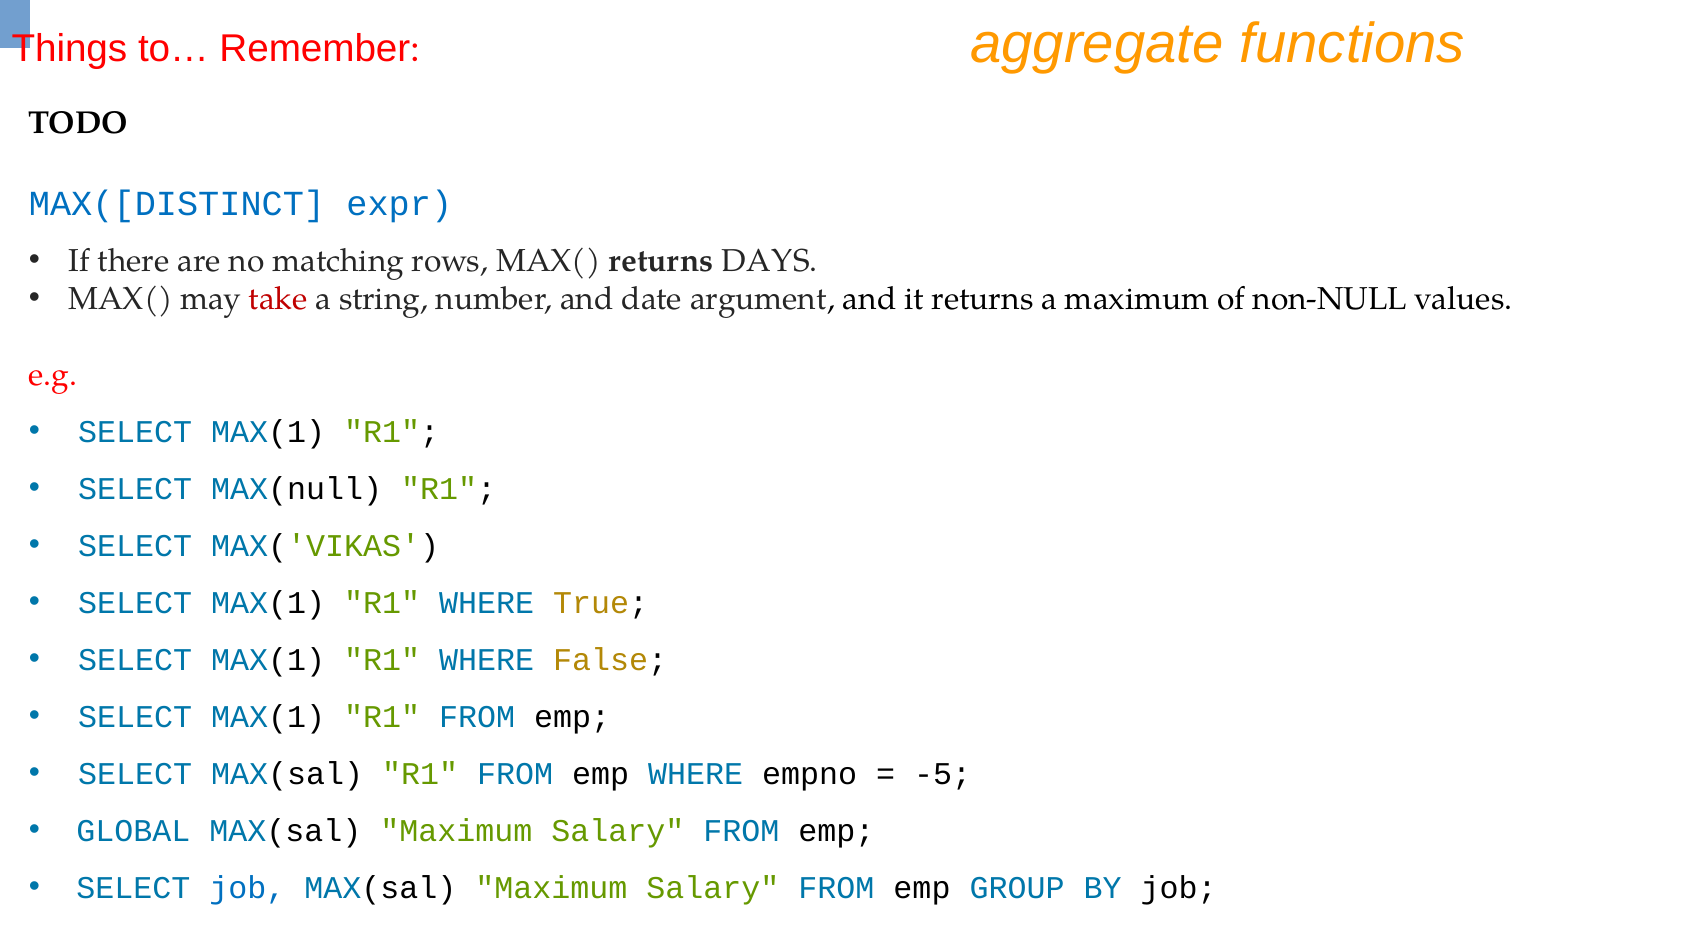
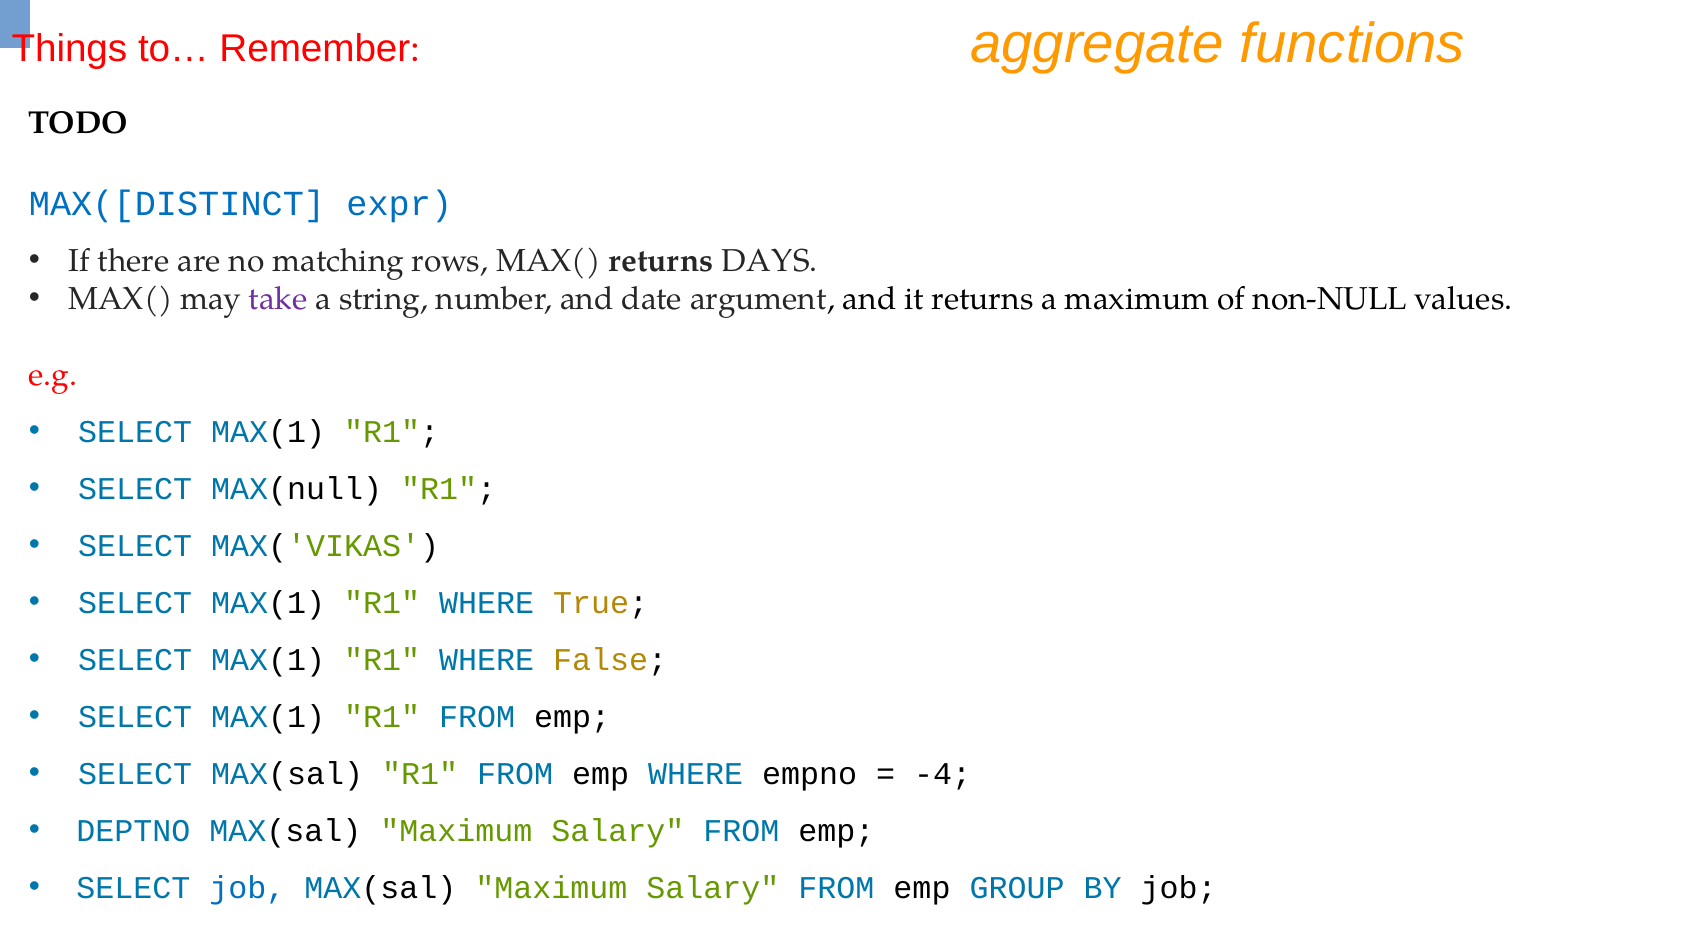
take colour: red -> purple
-5: -5 -> -4
GLOBAL: GLOBAL -> DEPTNO
